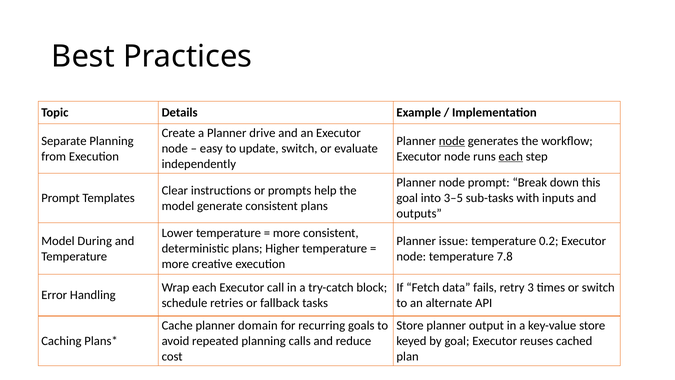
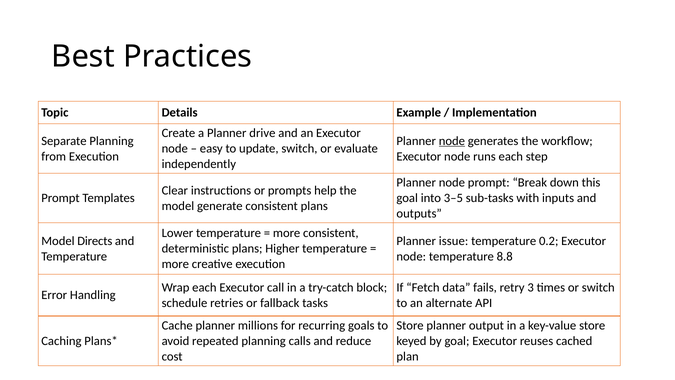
each at (511, 156) underline: present -> none
During: During -> Directs
7.8: 7.8 -> 8.8
domain: domain -> millions
